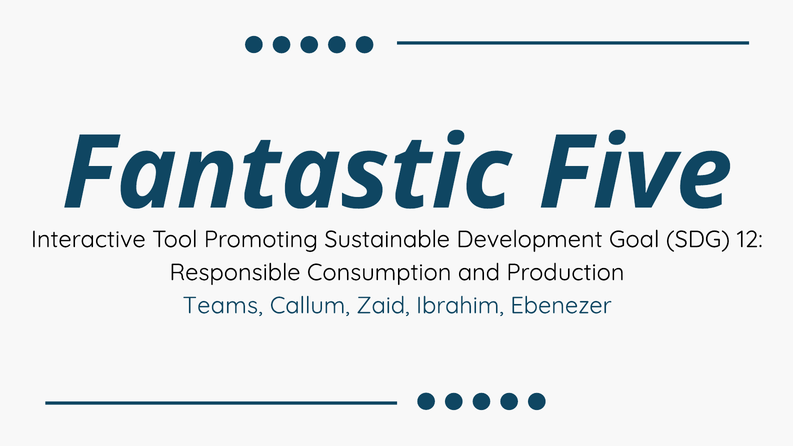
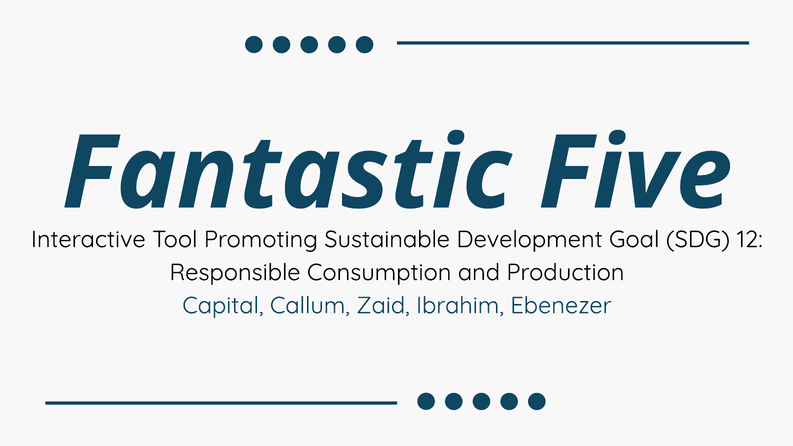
Teams: Teams -> Capital
